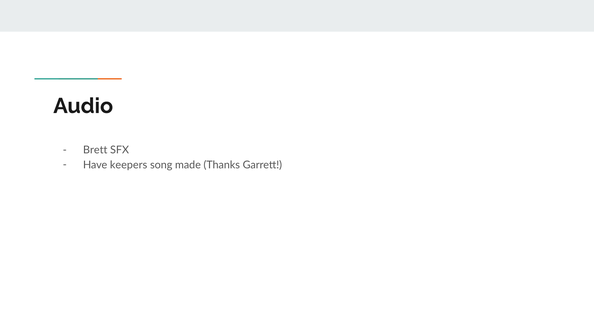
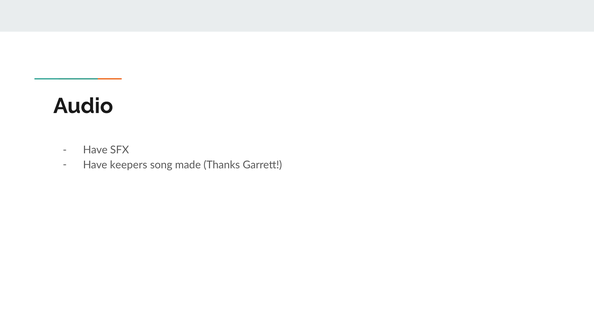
Brett at (95, 150): Brett -> Have
